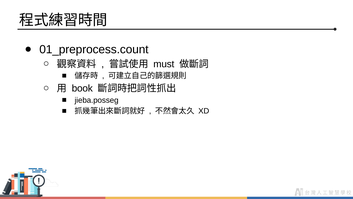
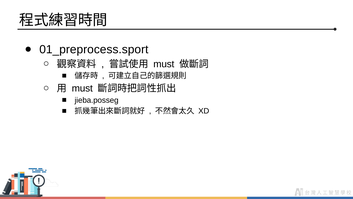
01_preprocess.count: 01_preprocess.count -> 01_preprocess.sport
book at (82, 88): book -> must
